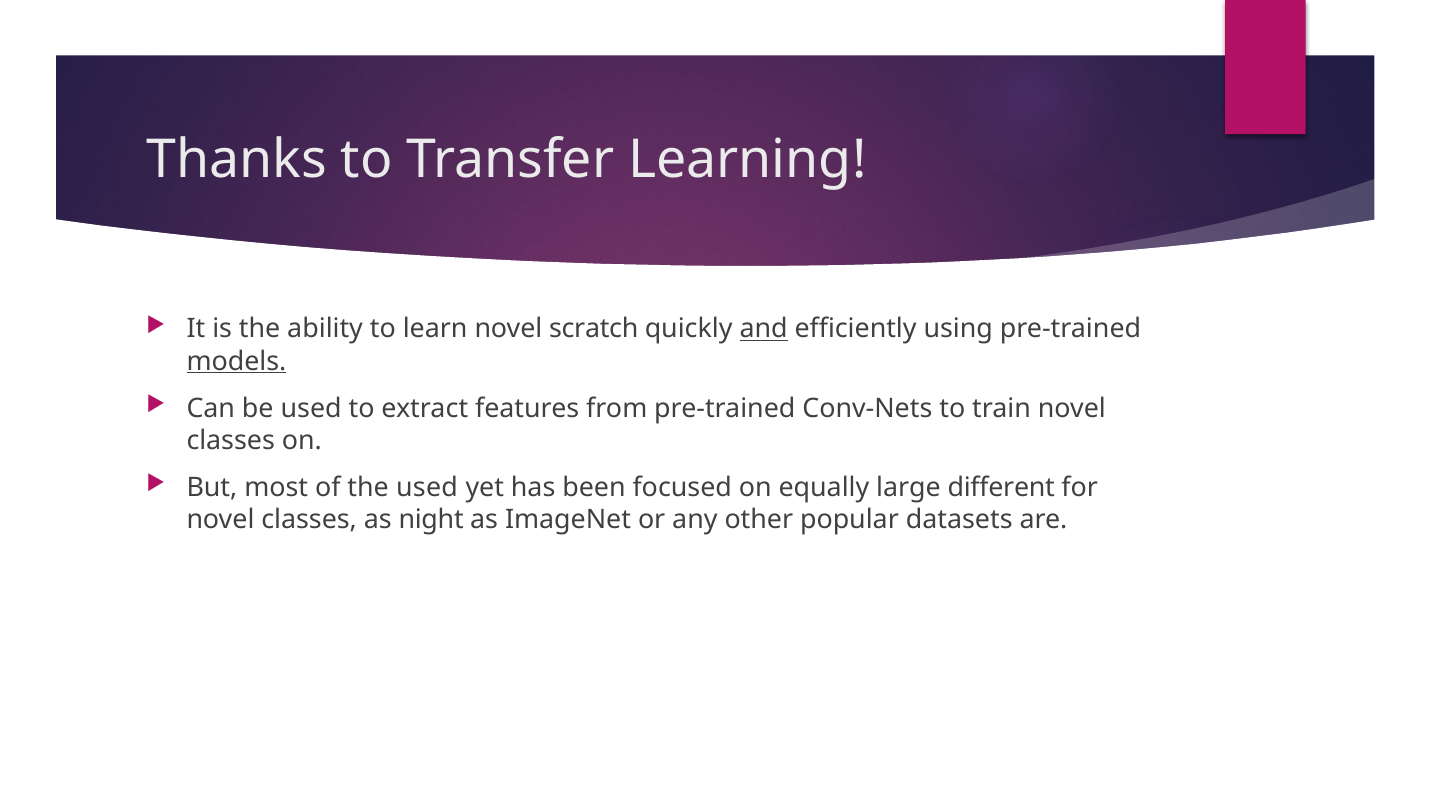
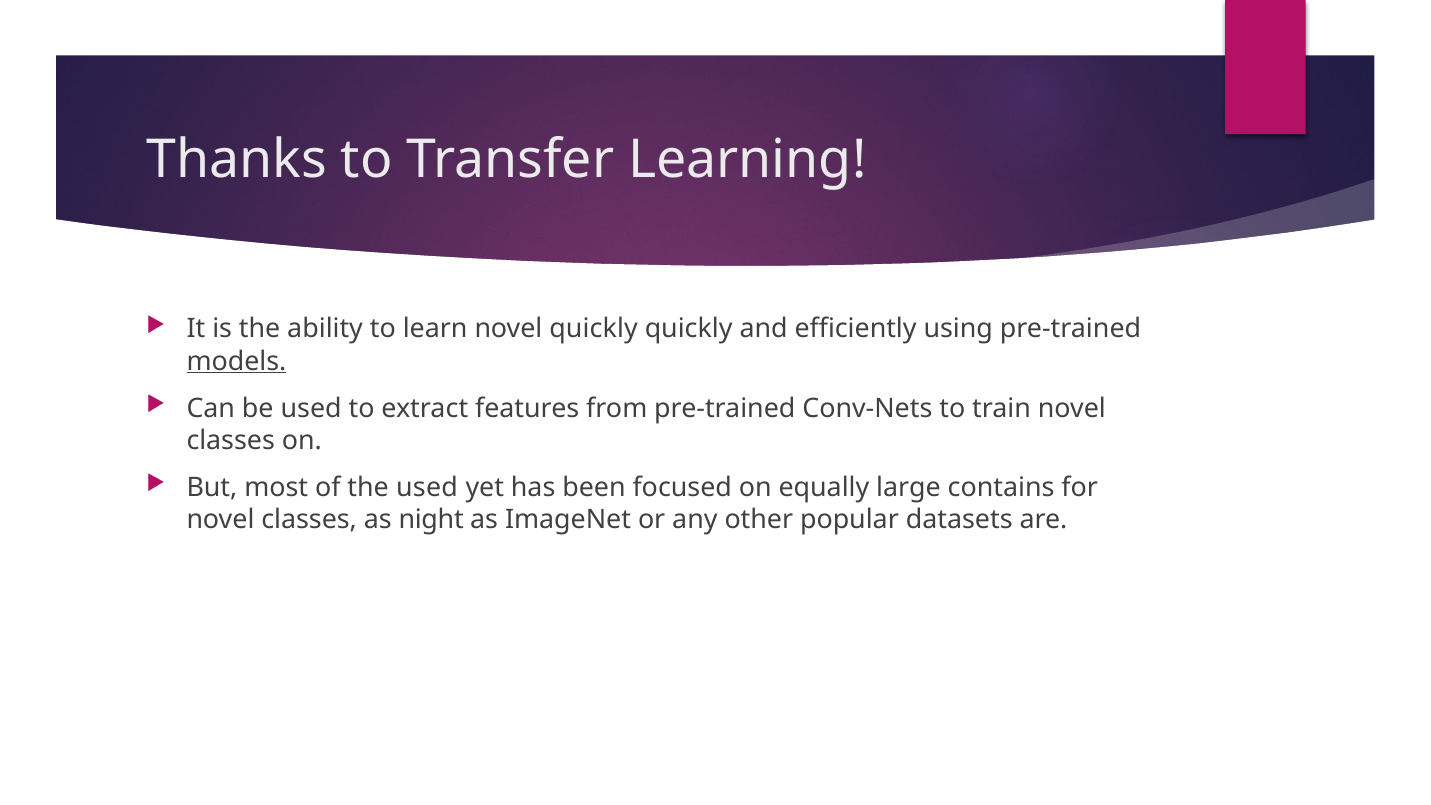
novel scratch: scratch -> quickly
and underline: present -> none
different: different -> contains
